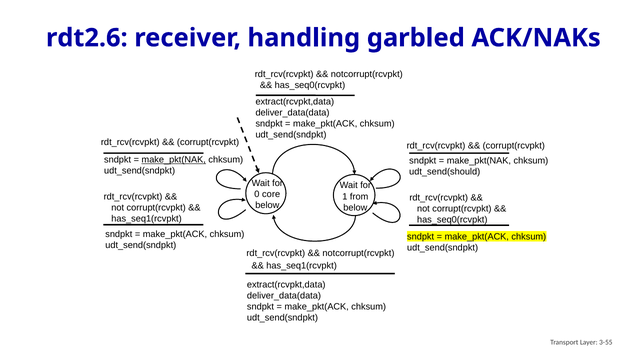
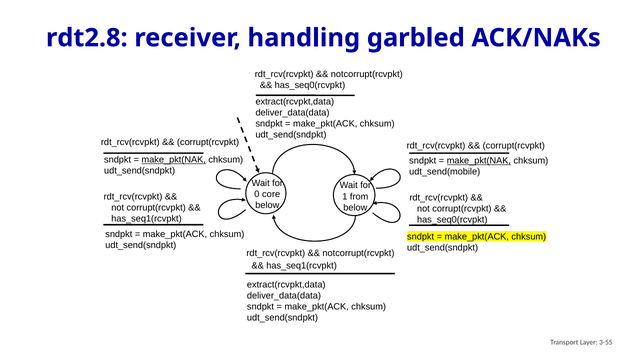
rdt2.6: rdt2.6 -> rdt2.8
make_pkt(NAK at (479, 161) underline: none -> present
udt_send(should: udt_send(should -> udt_send(mobile
